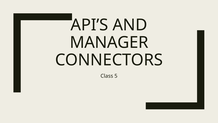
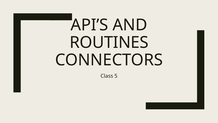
MANAGER: MANAGER -> ROUTINES
